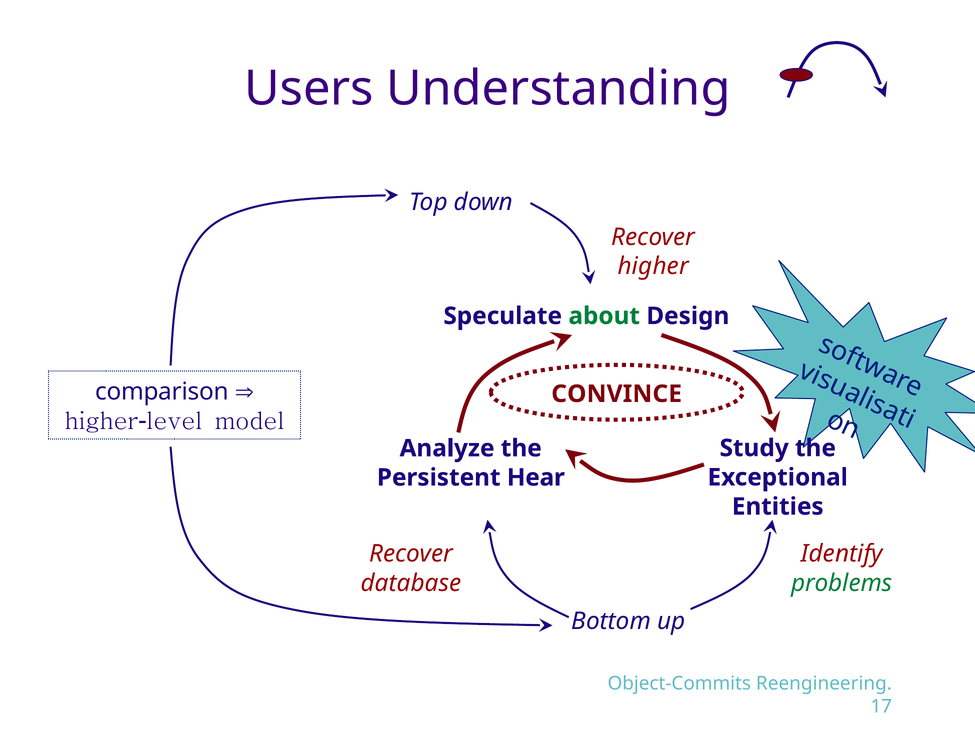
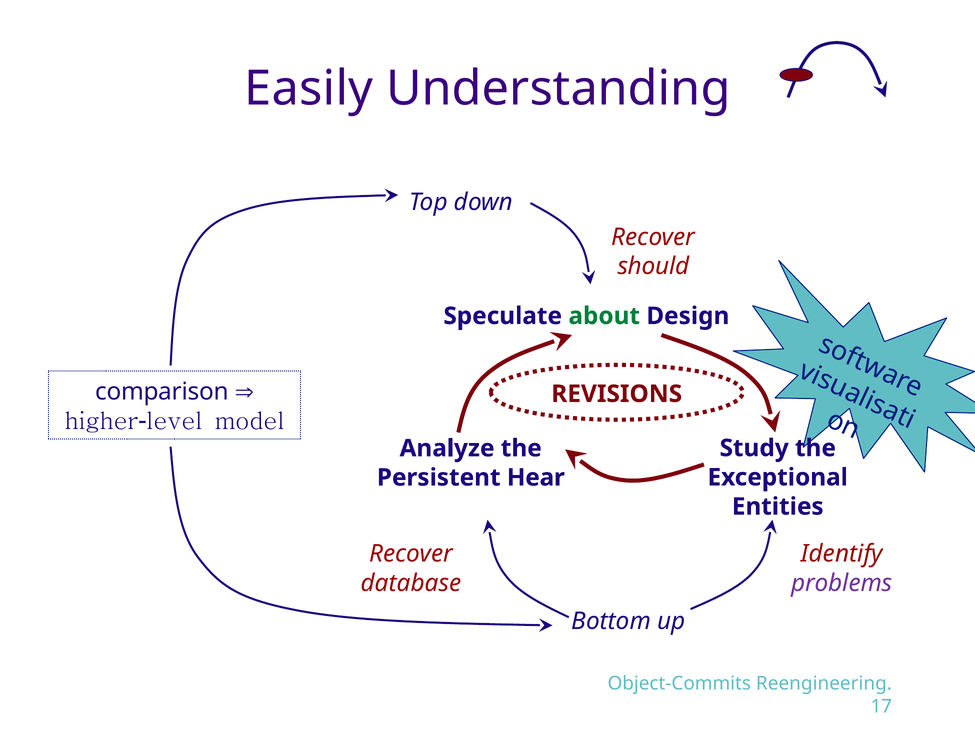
Users: Users -> Easily
higher at (653, 266): higher -> should
CONVINCE: CONVINCE -> REVISIONS
problems colour: green -> purple
